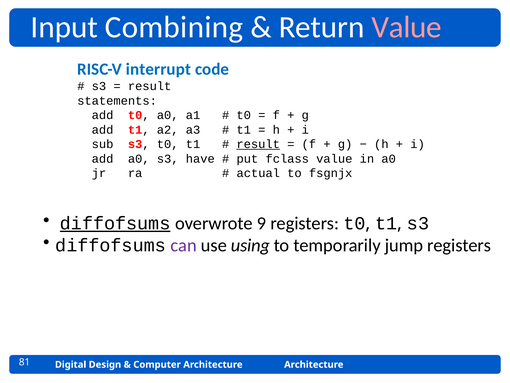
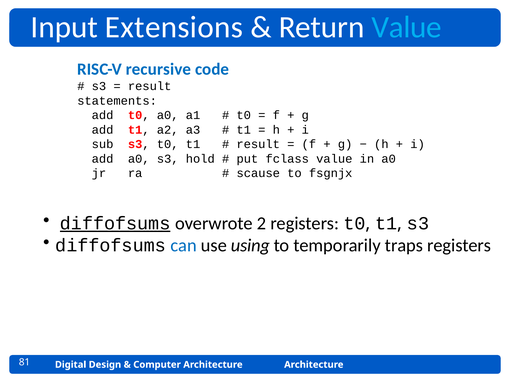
Combining: Combining -> Extensions
Value at (407, 27) colour: pink -> light blue
interrupt: interrupt -> recursive
result at (258, 144) underline: present -> none
have: have -> hold
actual: actual -> scause
9: 9 -> 2
can colour: purple -> blue
jump: jump -> traps
